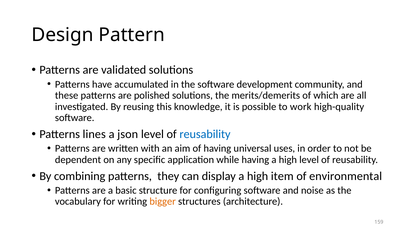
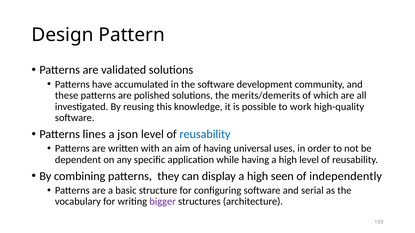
item: item -> seen
environmental: environmental -> independently
noise: noise -> serial
bigger colour: orange -> purple
